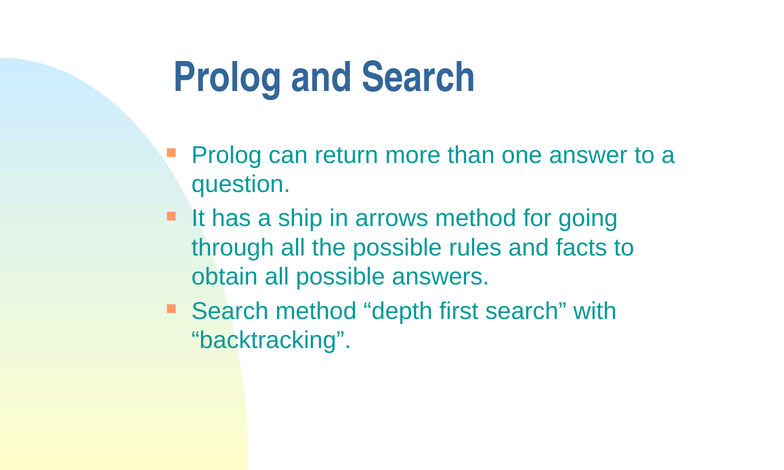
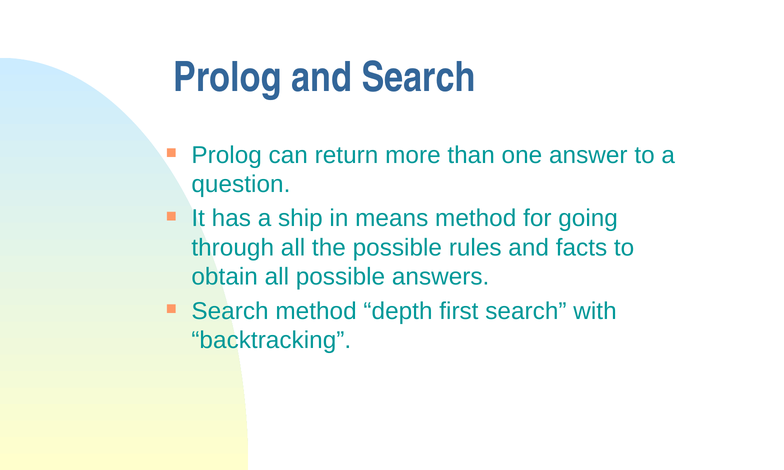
arrows: arrows -> means
